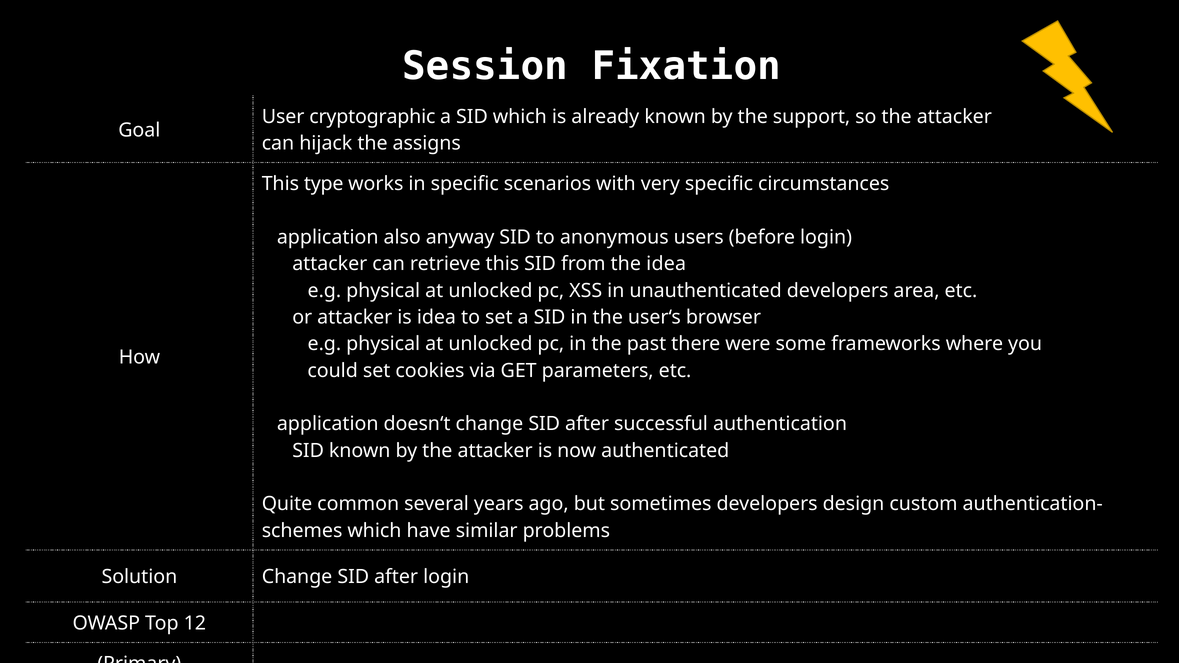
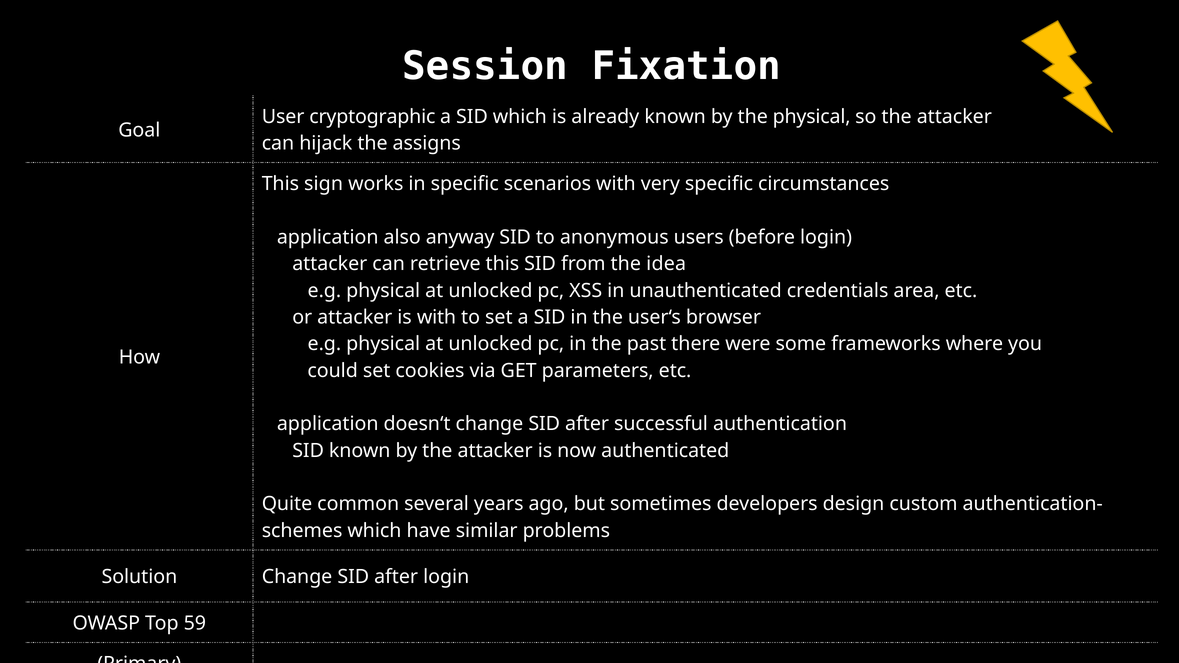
the support: support -> physical
type: type -> sign
unauthenticated developers: developers -> credentials
is idea: idea -> with
12: 12 -> 59
